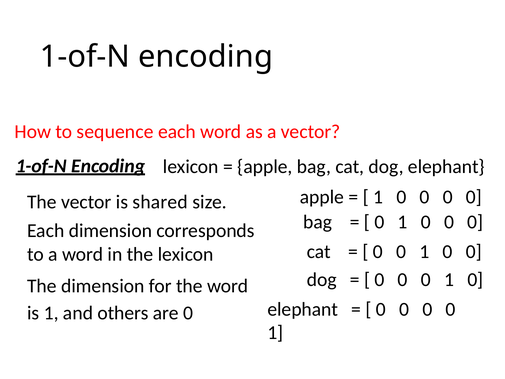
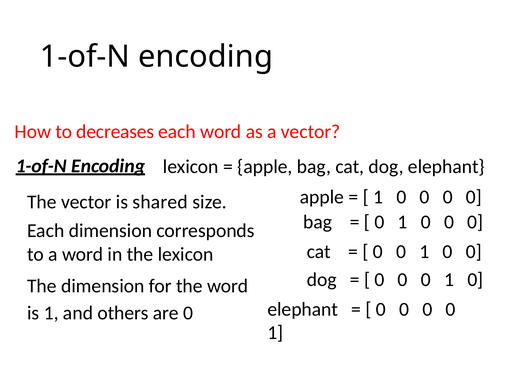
sequence: sequence -> decreases
